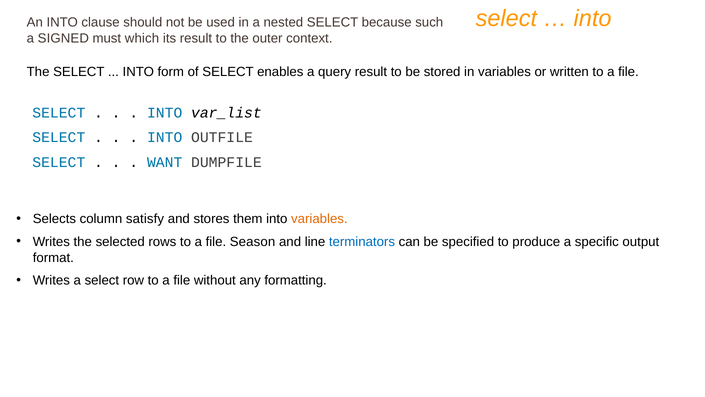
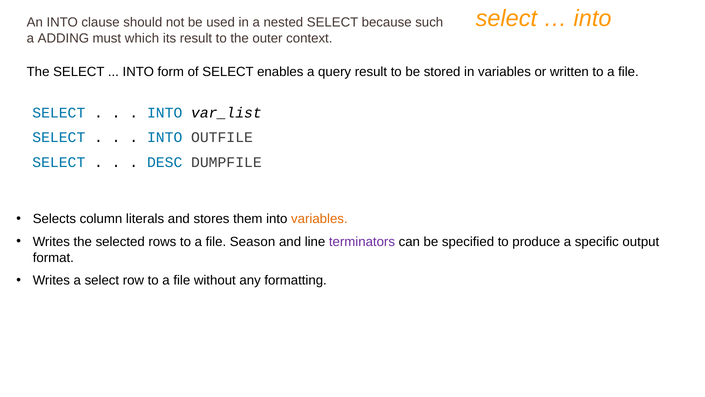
SIGNED: SIGNED -> ADDING
WANT: WANT -> DESC
satisfy: satisfy -> literals
terminators colour: blue -> purple
